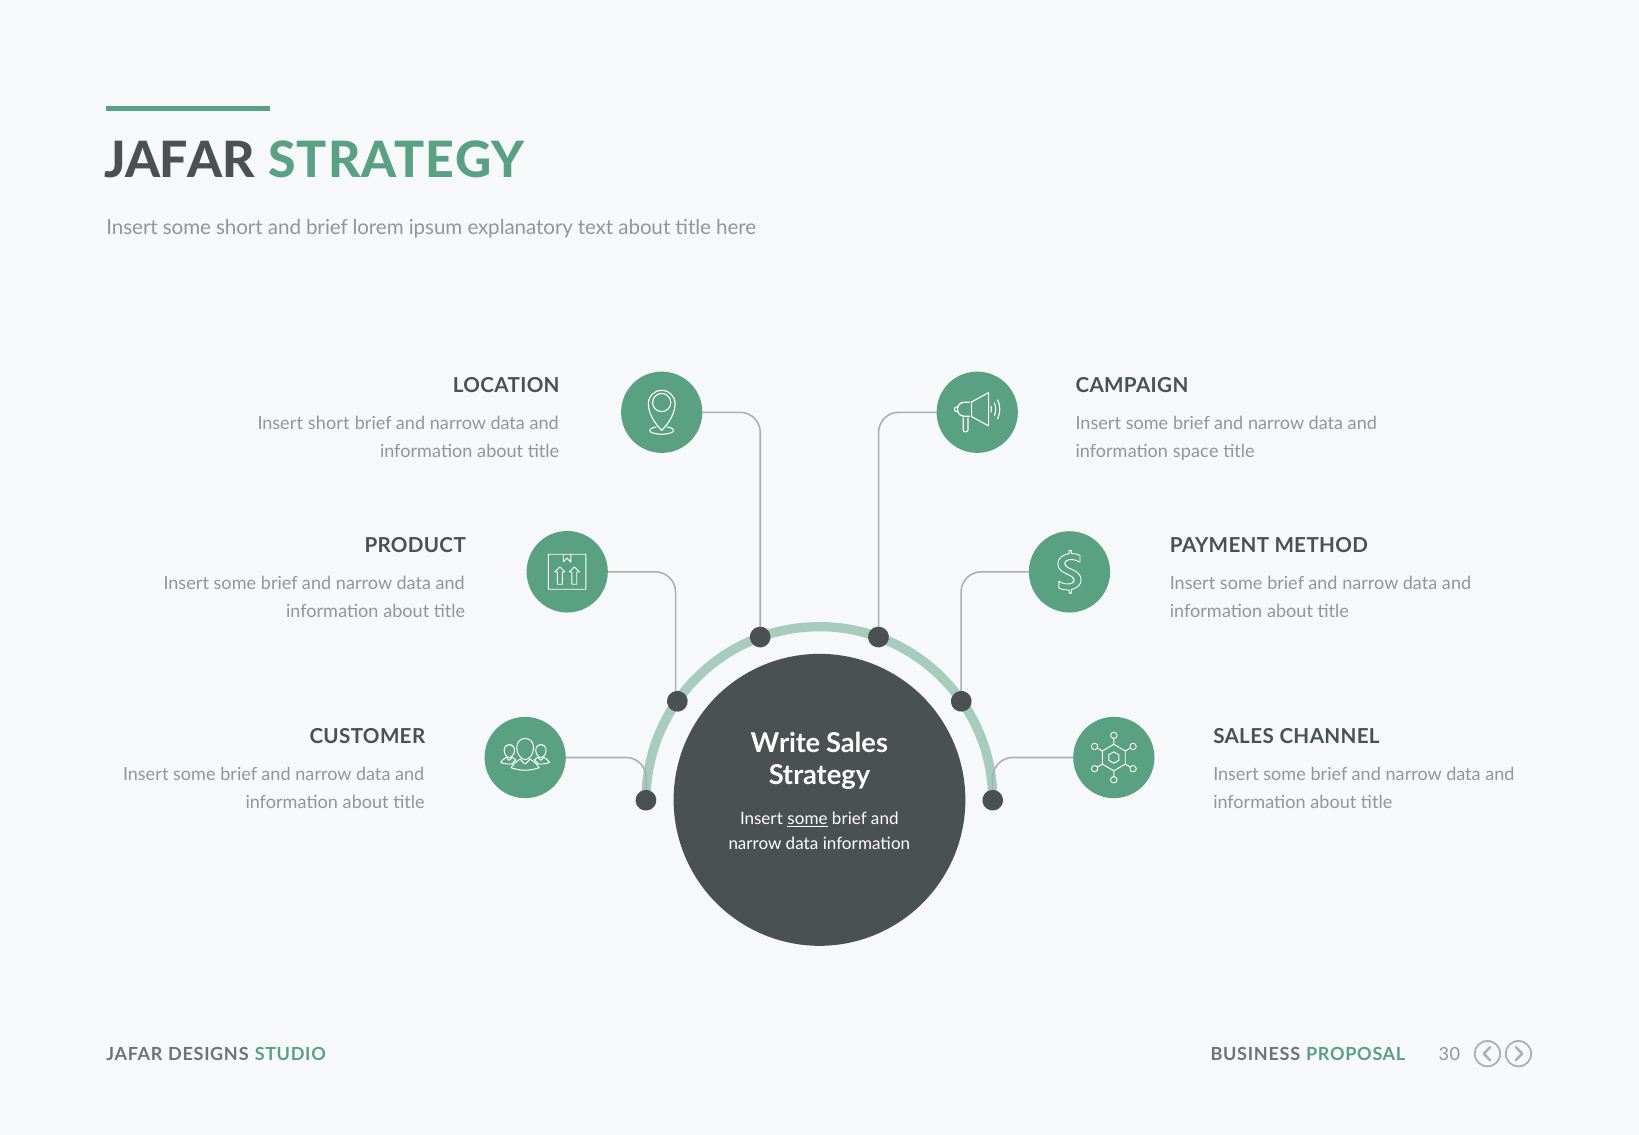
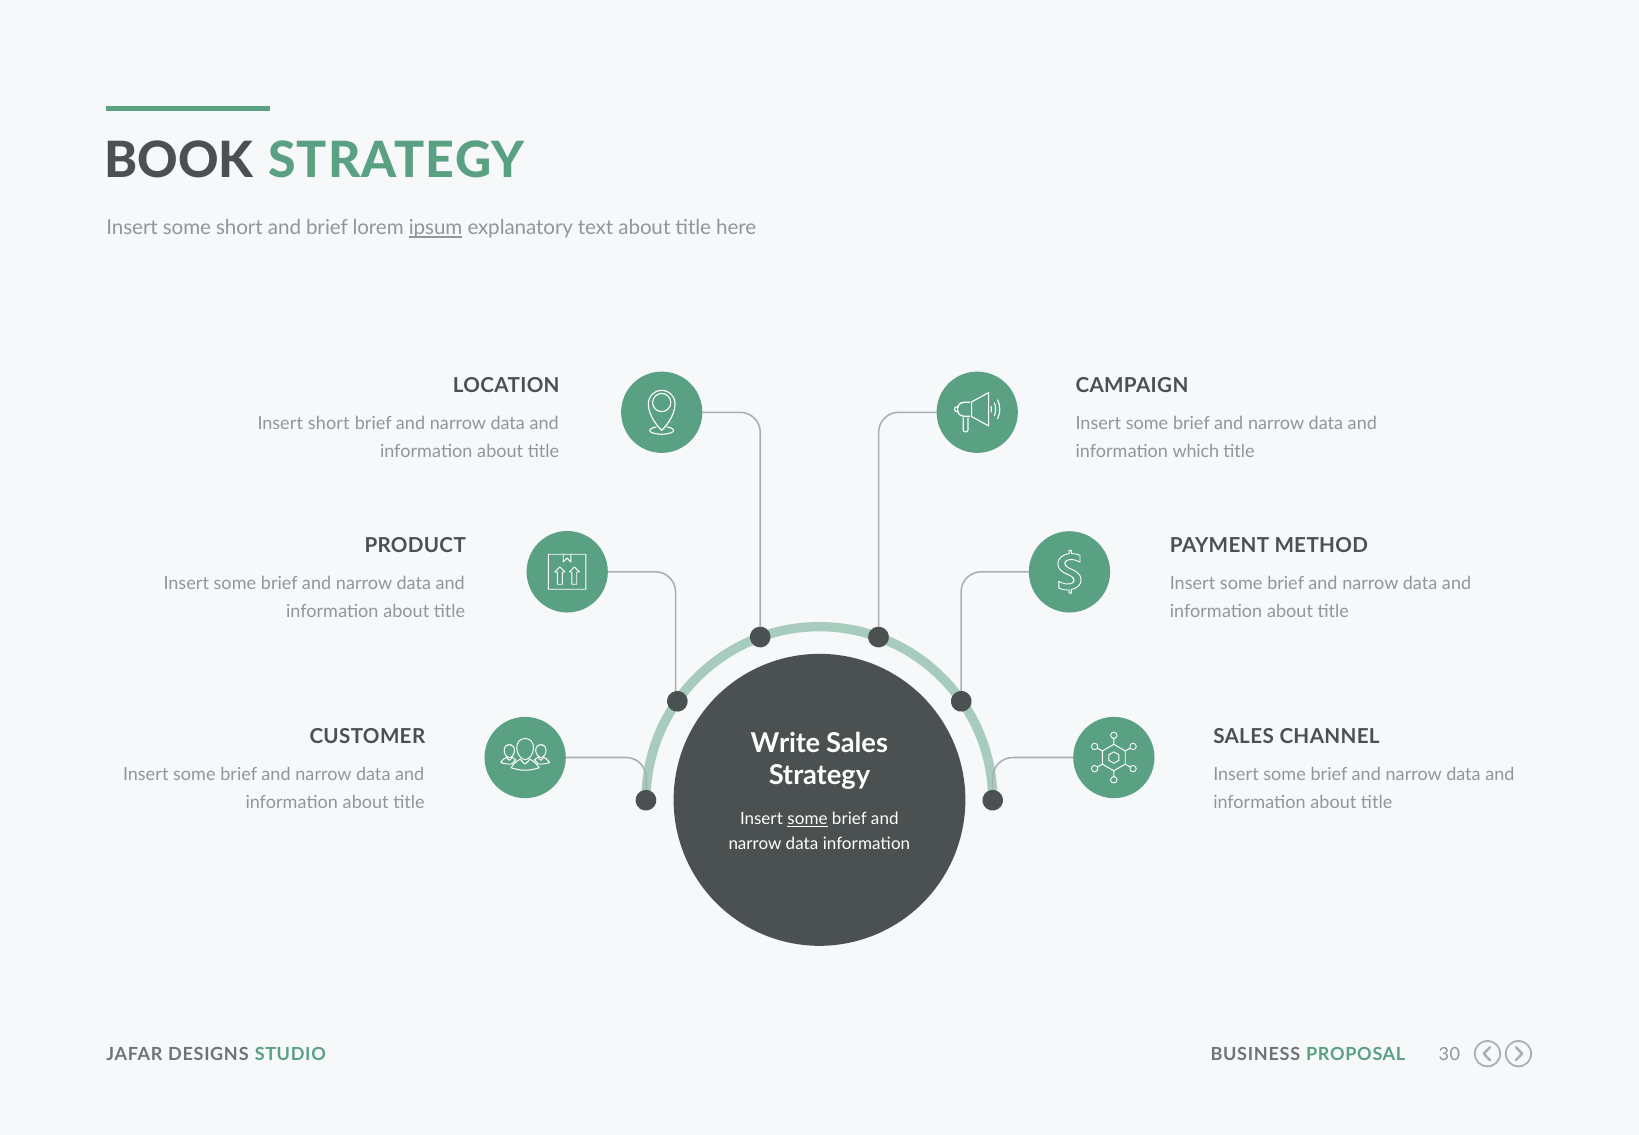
JAFAR at (179, 161): JAFAR -> BOOK
ipsum underline: none -> present
space: space -> which
